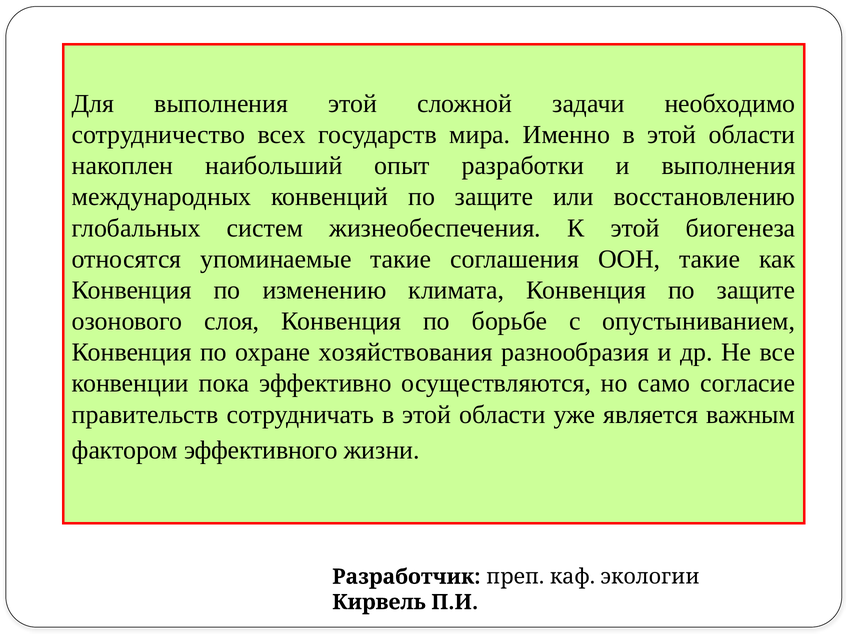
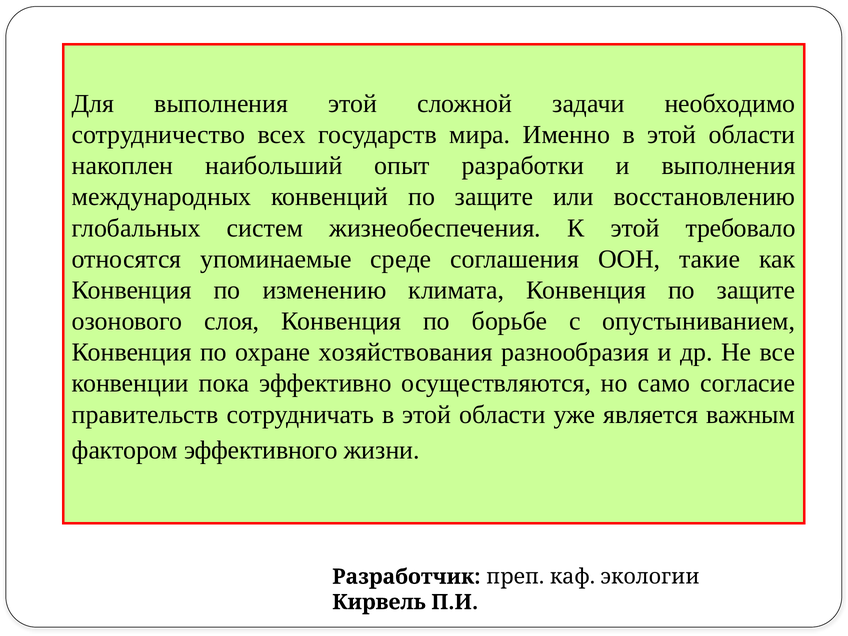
биогенеза: биогенеза -> требовало
упоминаемые такие: такие -> среде
